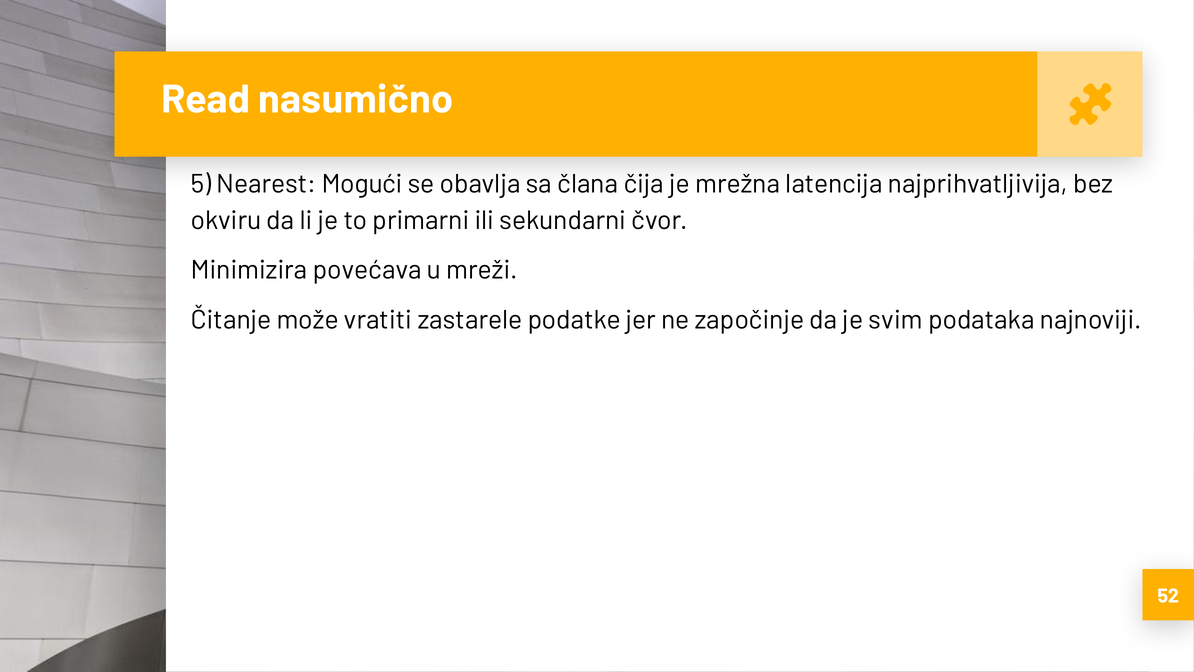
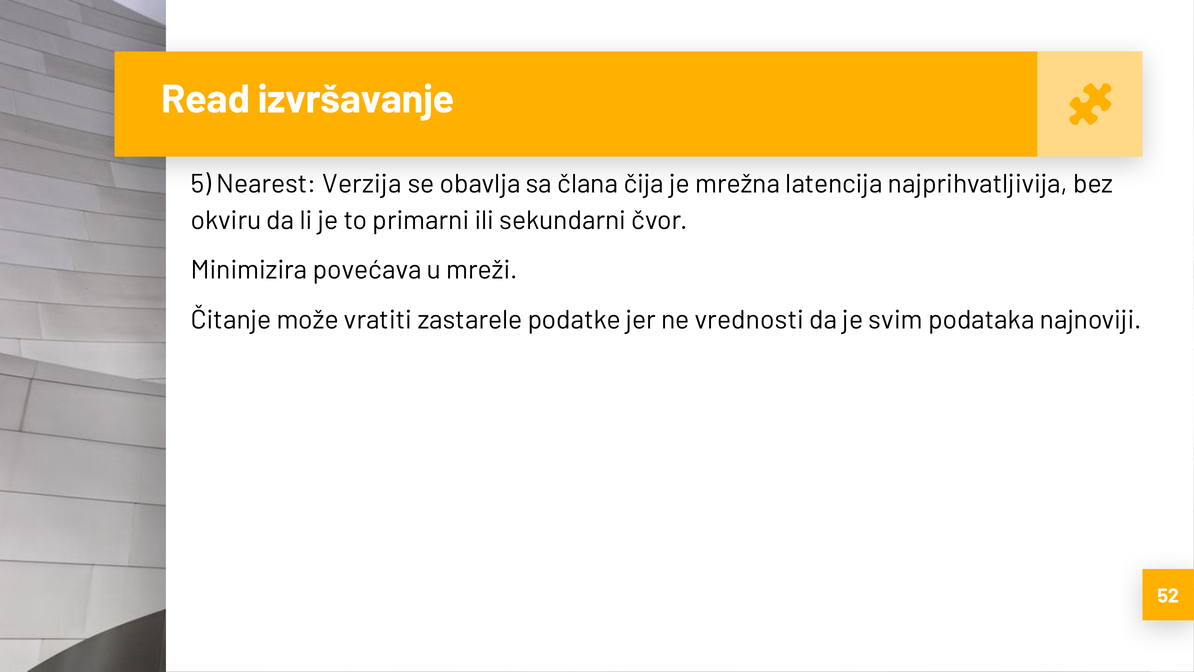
nasumično: nasumično -> izvršavanje
Mogući: Mogući -> Verzija
započinje: započinje -> vrednosti
